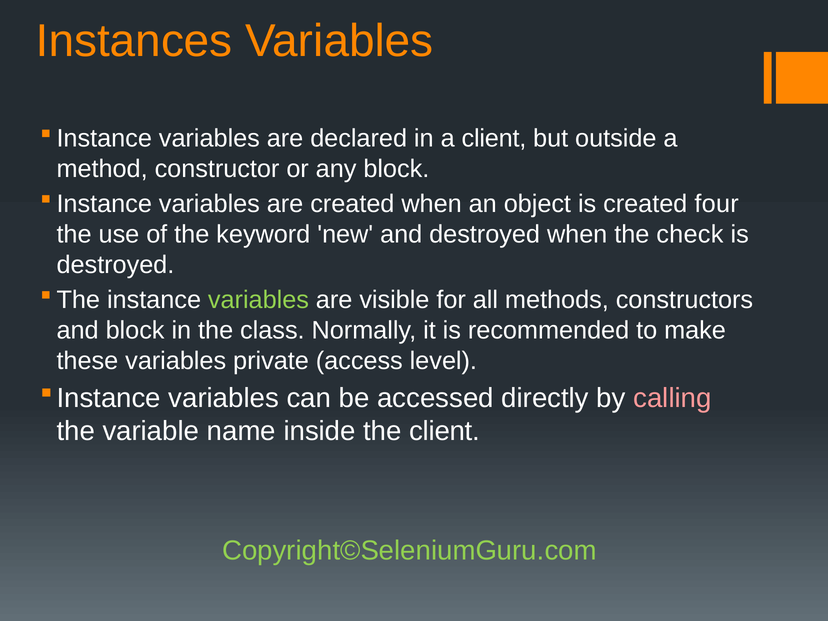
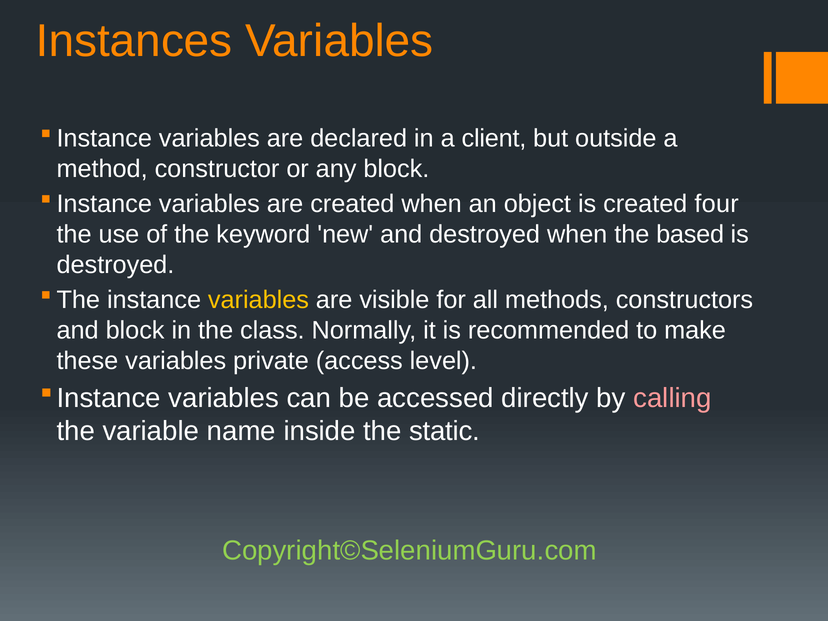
check: check -> based
variables at (258, 300) colour: light green -> yellow
the client: client -> static
